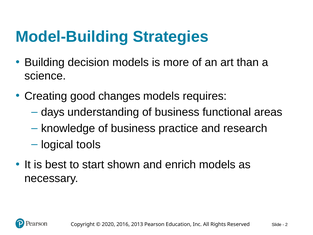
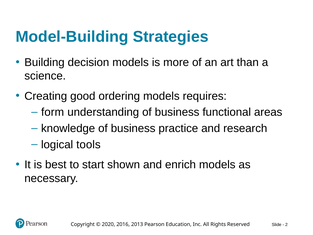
changes: changes -> ordering
days: days -> form
